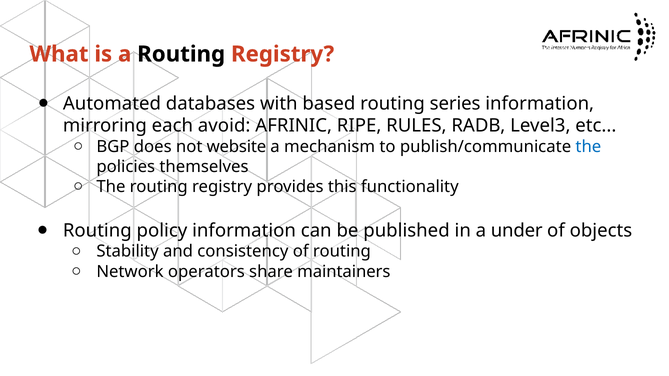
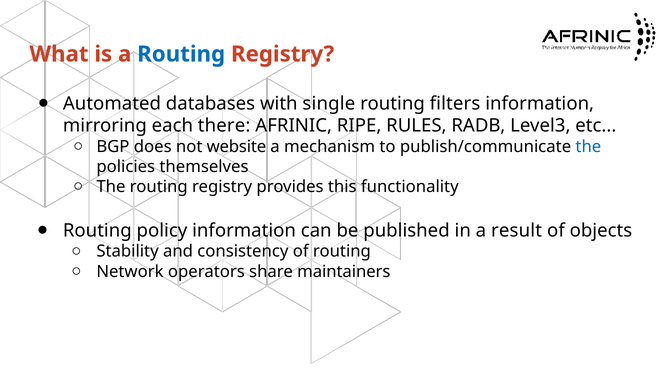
Routing at (181, 54) colour: black -> blue
based: based -> single
series: series -> filters
avoid: avoid -> there
under: under -> result
